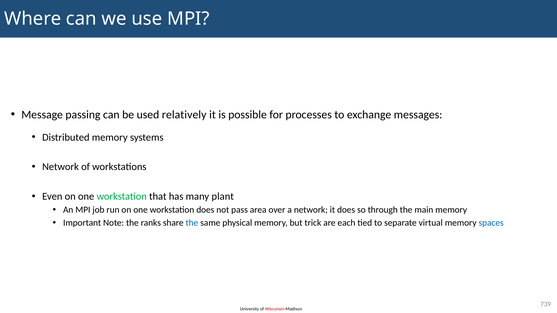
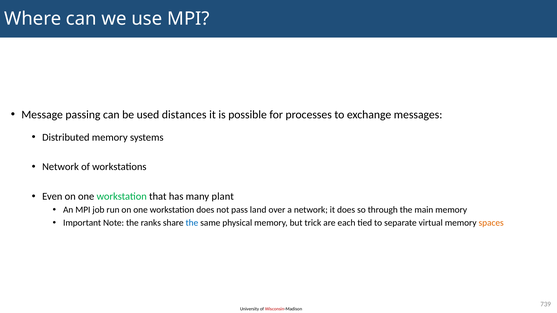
relatively: relatively -> distances
area: area -> land
spaces colour: blue -> orange
